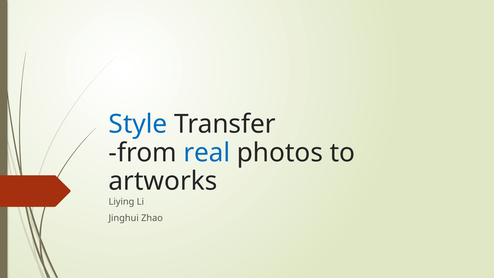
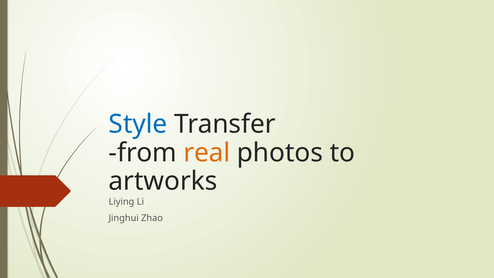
real colour: blue -> orange
